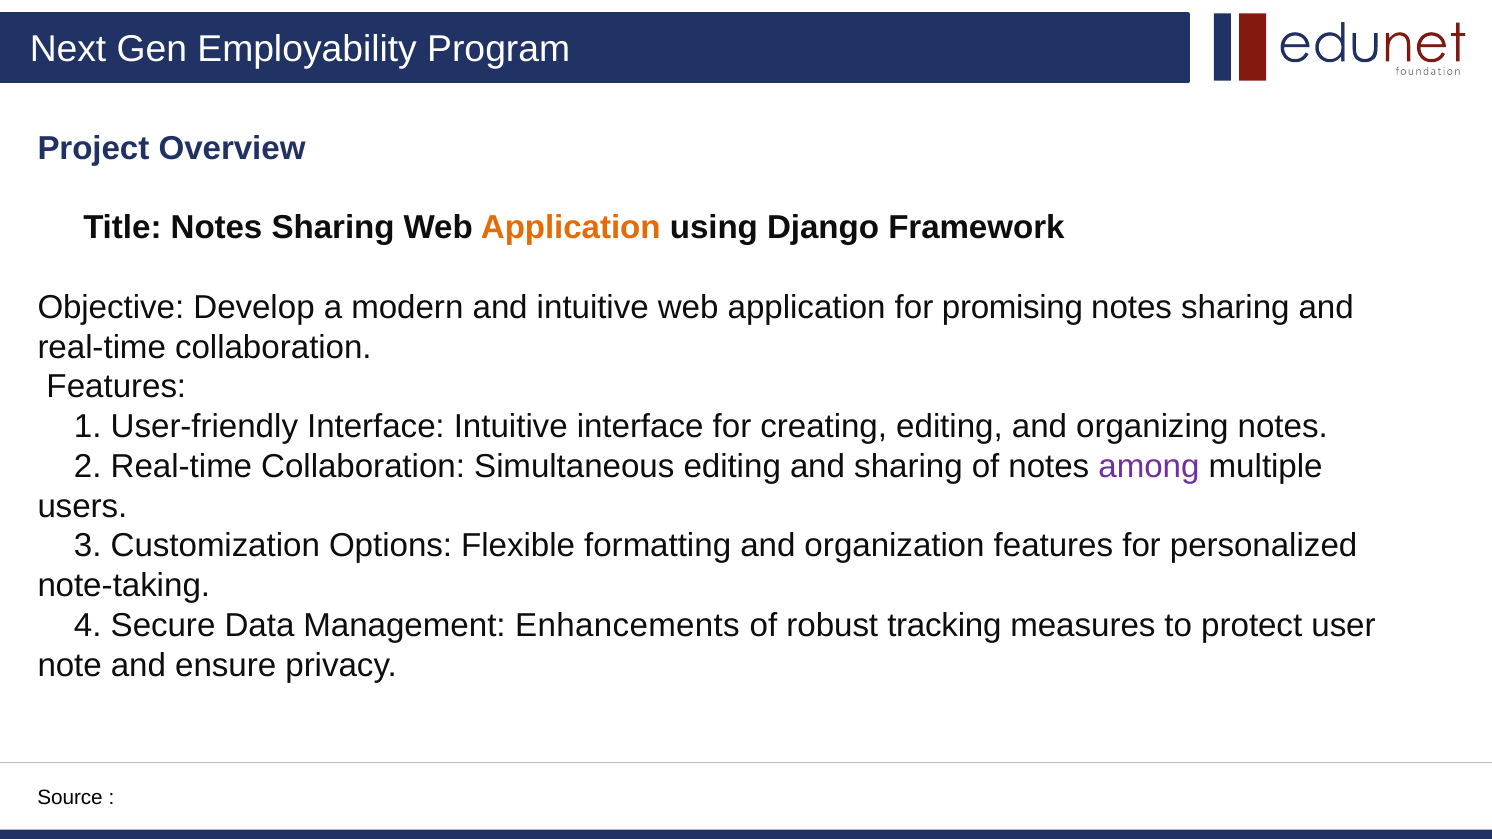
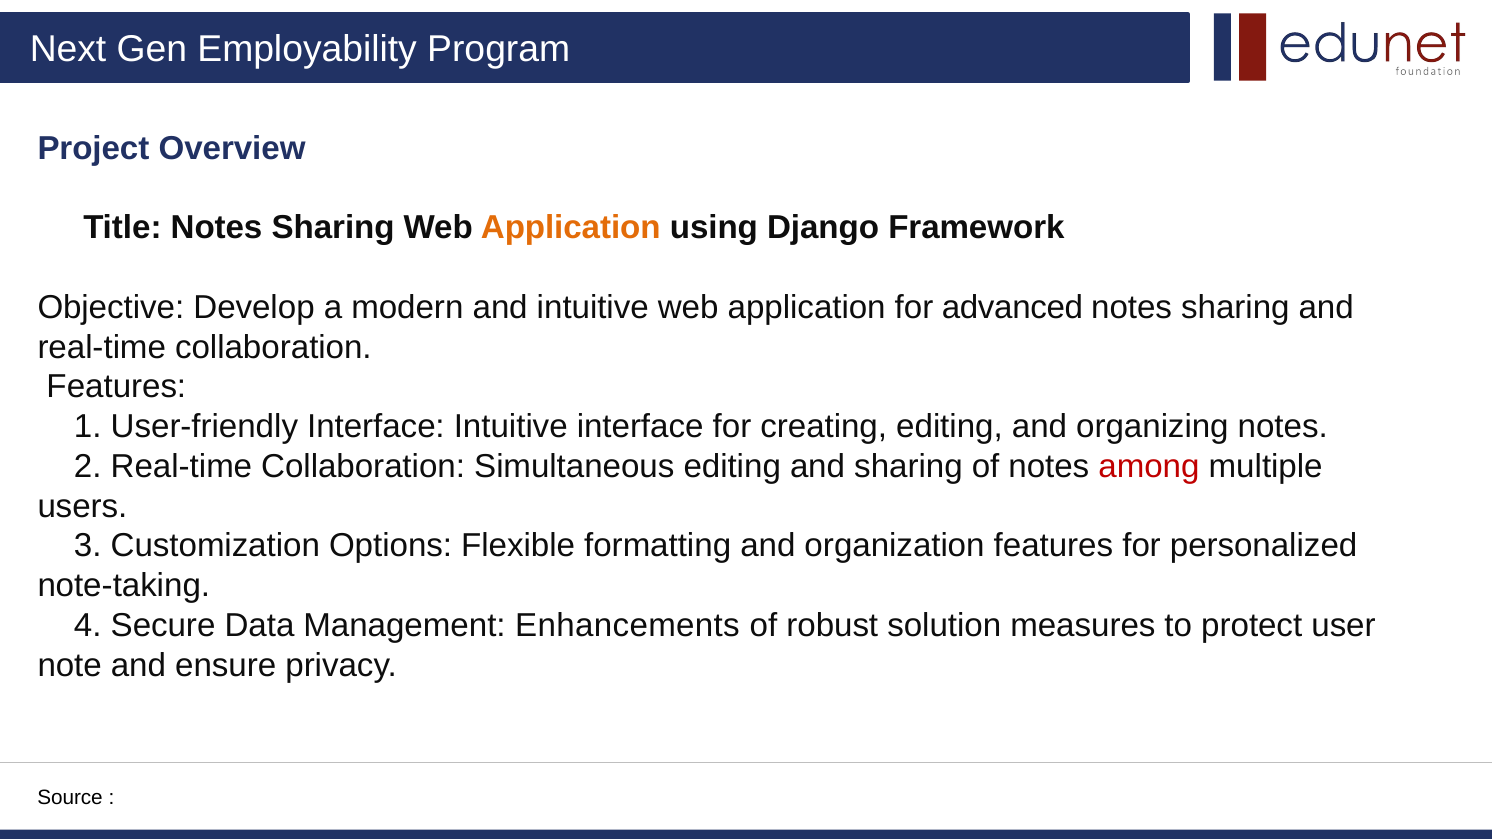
promising: promising -> advanced
among colour: purple -> red
tracking: tracking -> solution
